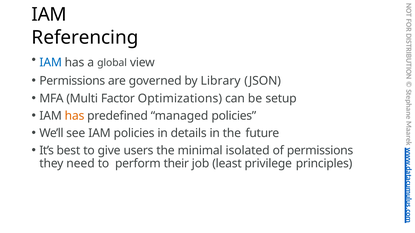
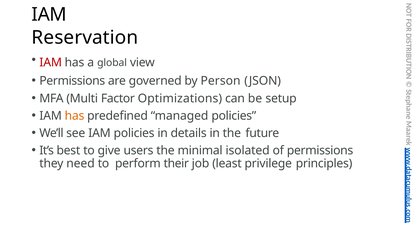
Referencing: Referencing -> Reservation
IAM at (51, 63) colour: blue -> red
Library: Library -> Person
